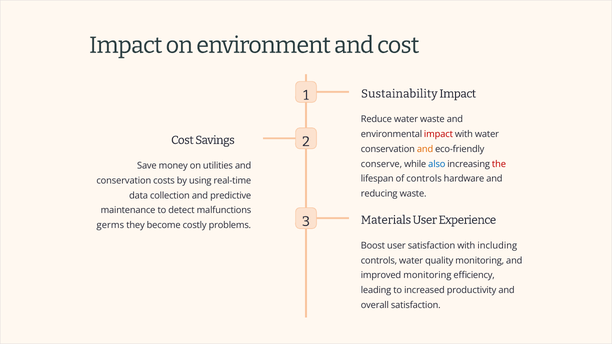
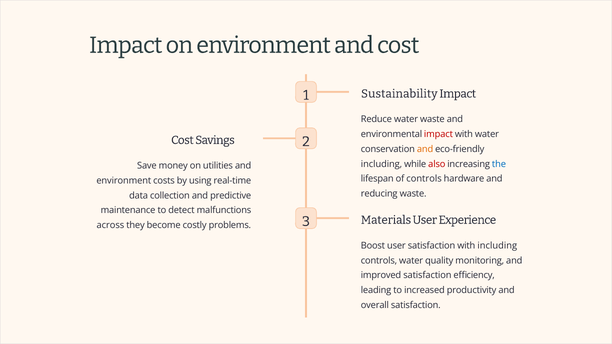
conserve at (381, 164): conserve -> including
also colour: blue -> red
the colour: red -> blue
conservation at (124, 181): conservation -> environment
germs: germs -> across
improved monitoring: monitoring -> satisfaction
